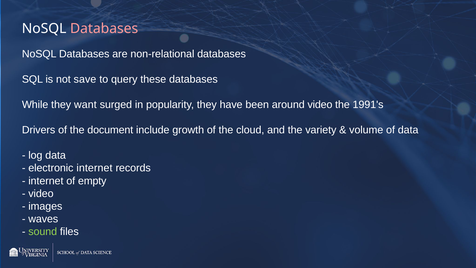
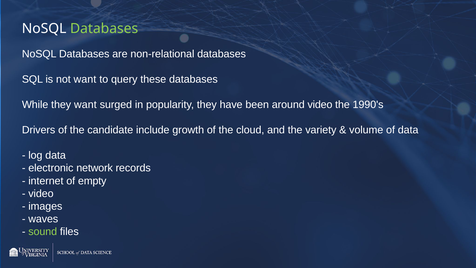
Databases at (104, 29) colour: pink -> light green
not save: save -> want
1991's: 1991's -> 1990's
document: document -> candidate
electronic internet: internet -> network
